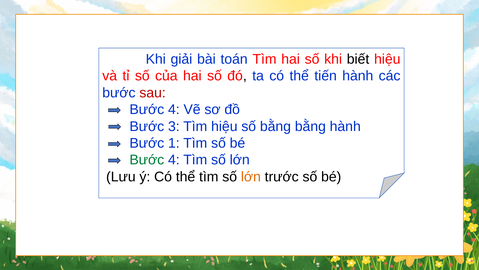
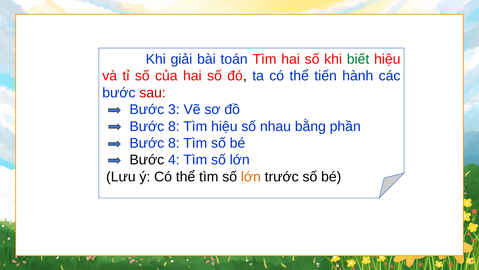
biết colour: black -> green
4 at (174, 109): 4 -> 3
3 at (174, 126): 3 -> 8
số bằng: bằng -> nhau
bằng hành: hành -> phần
1 at (174, 143): 1 -> 8
Bước at (147, 160) colour: green -> black
